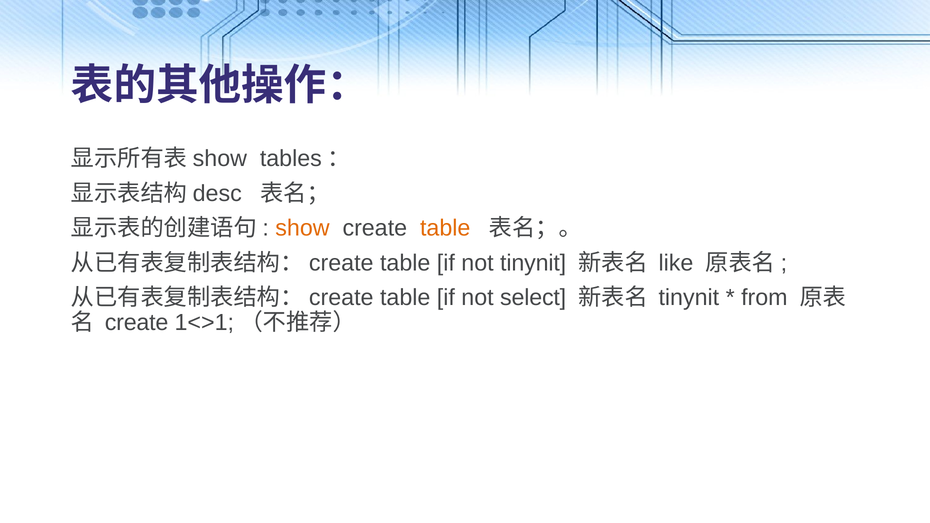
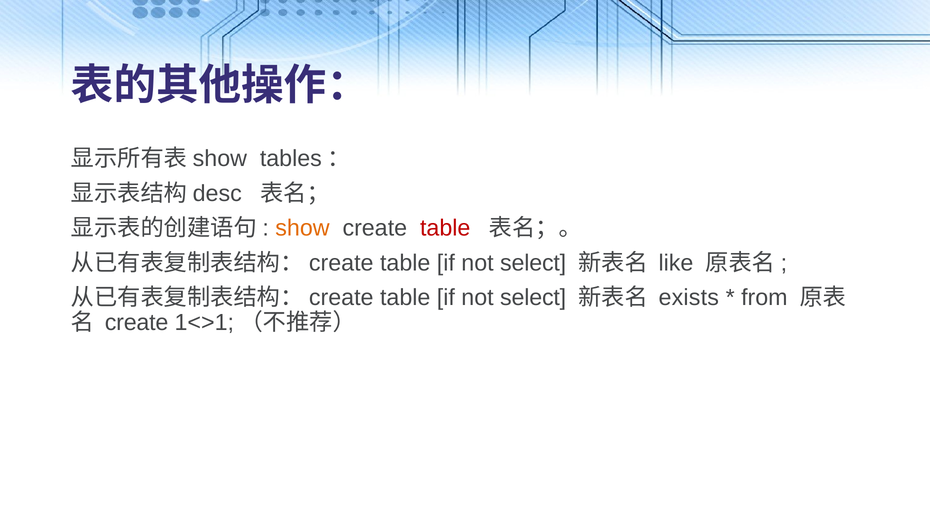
table at (445, 228) colour: orange -> red
tinynit at (533, 263): tinynit -> select
tinynit at (689, 298): tinynit -> exists
